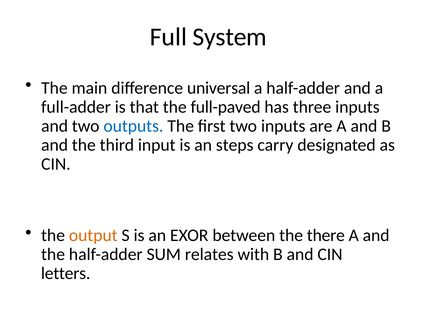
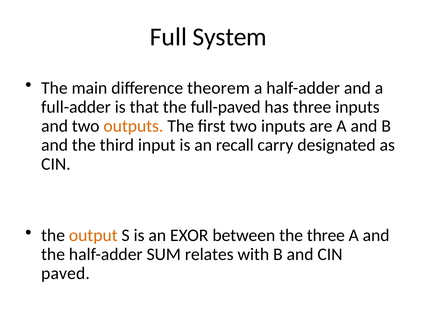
universal: universal -> theorem
outputs colour: blue -> orange
steps: steps -> recall
the there: there -> three
letters: letters -> paved
